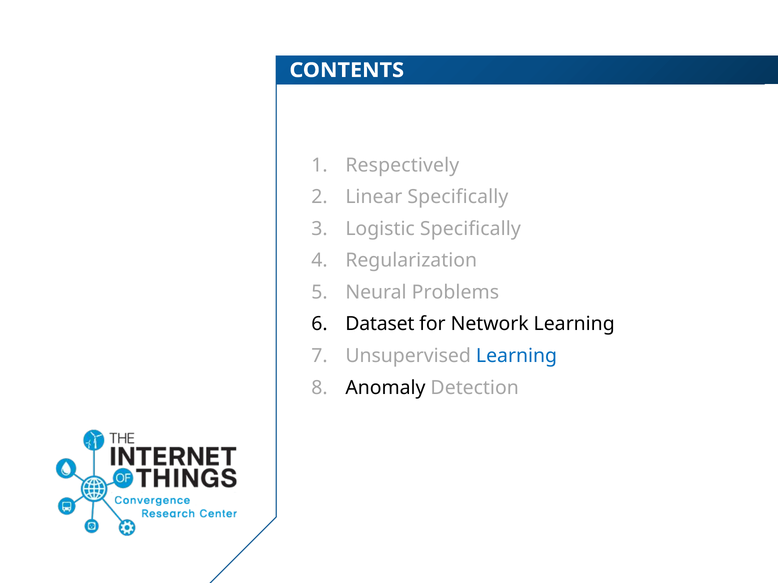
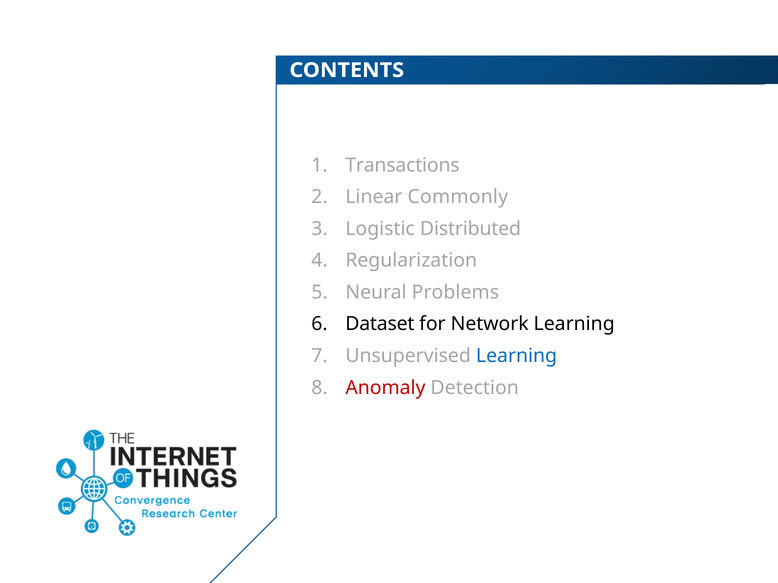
Respectively: Respectively -> Transactions
Linear Specifically: Specifically -> Commonly
Logistic Specifically: Specifically -> Distributed
Anomaly colour: black -> red
